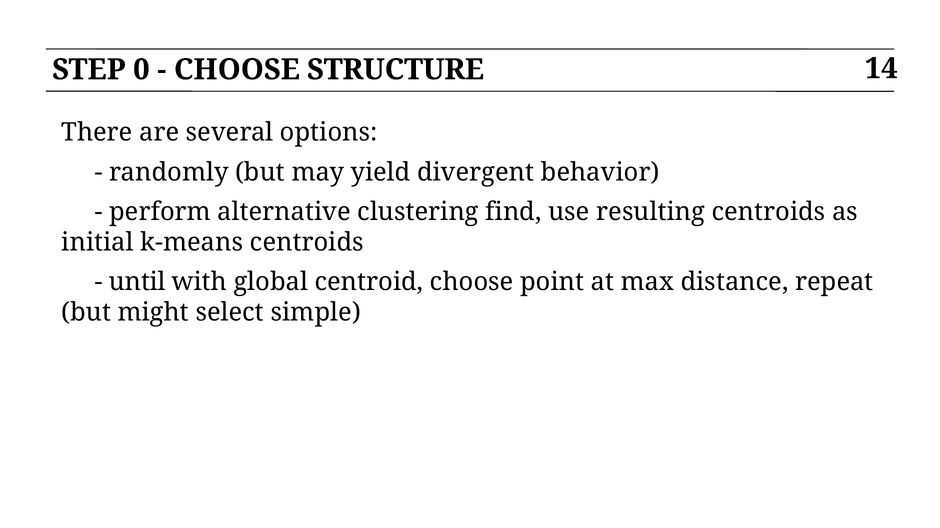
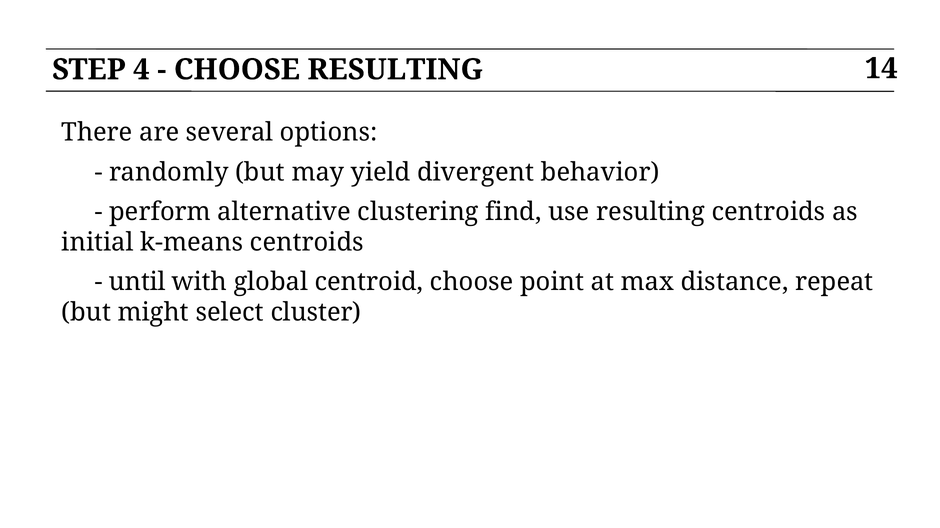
0: 0 -> 4
CHOOSE STRUCTURE: STRUCTURE -> RESULTING
simple: simple -> cluster
